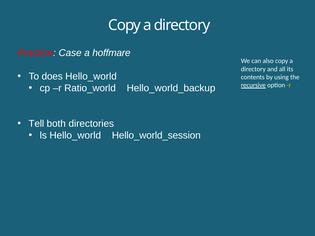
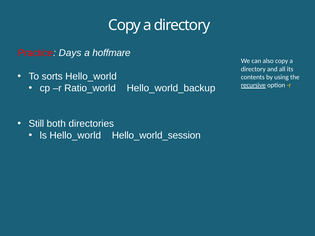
Case: Case -> Days
does: does -> sorts
Tell: Tell -> Still
